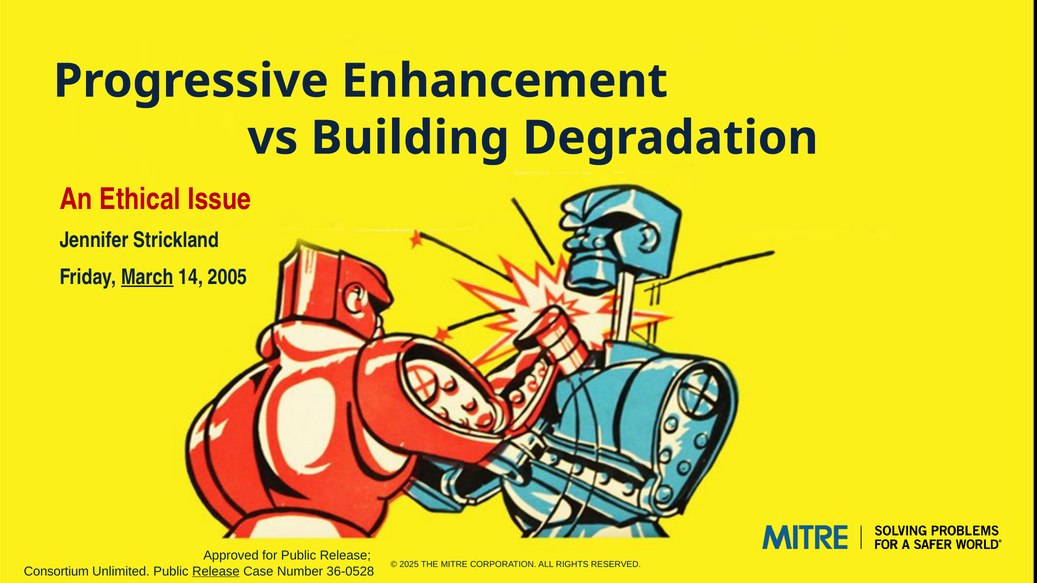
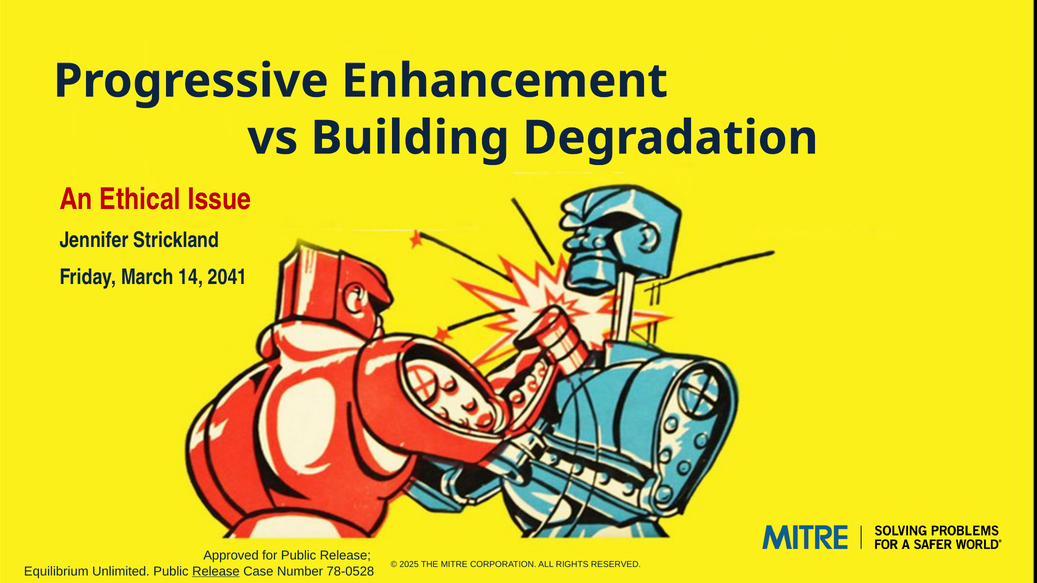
March underline: present -> none
2005: 2005 -> 2041
Consortium: Consortium -> Equilibrium
36-0528: 36-0528 -> 78-0528
